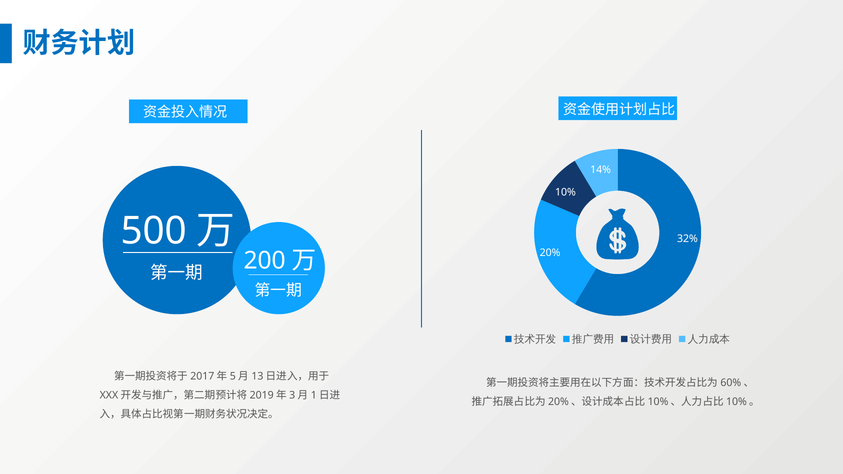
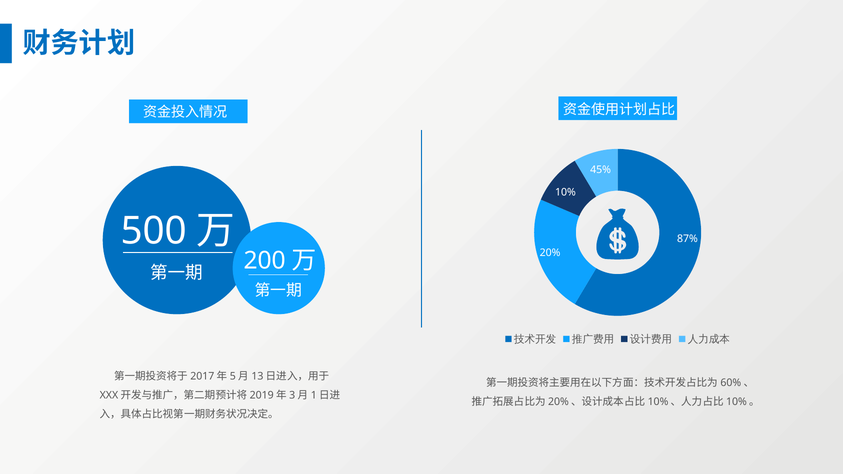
14%: 14% -> 45%
32%: 32% -> 87%
